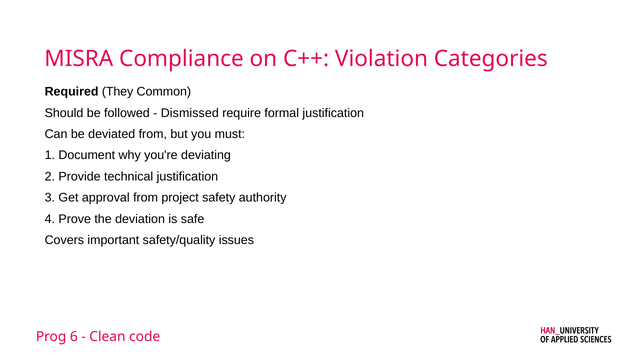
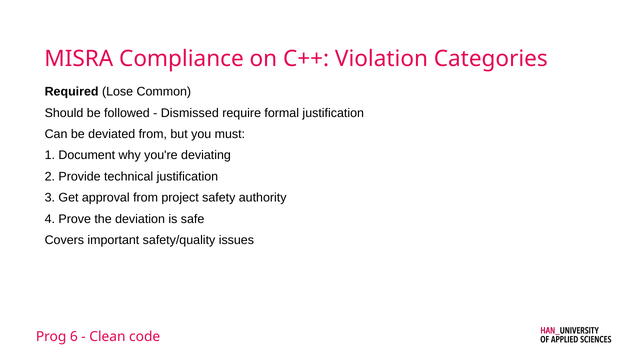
They: They -> Lose
